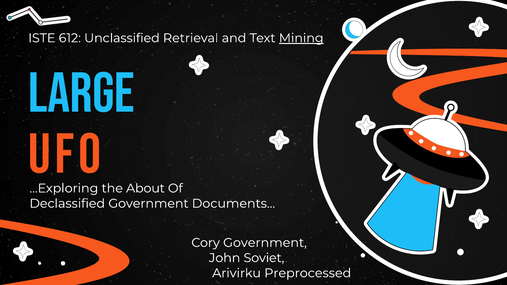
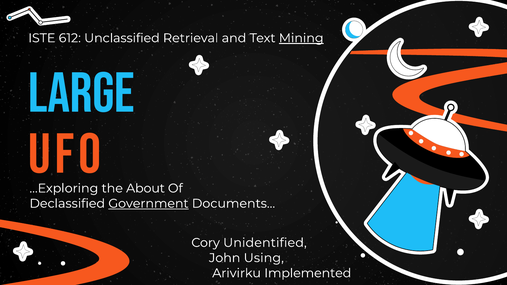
Government at (148, 204) underline: none -> present
Cory Government: Government -> Unidentified
Soviet: Soviet -> Using
Preprocessed: Preprocessed -> Implemented
